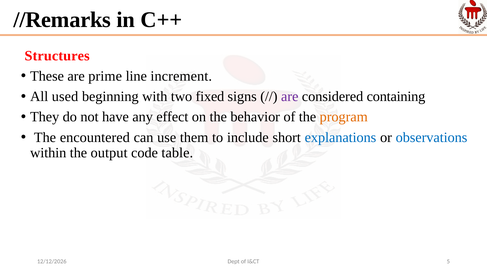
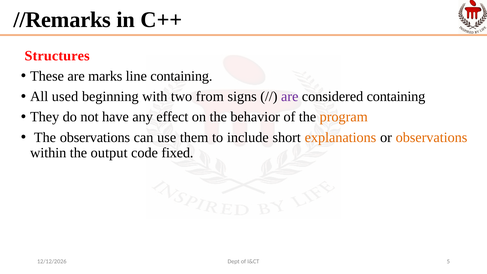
prime: prime -> marks
line increment: increment -> containing
fixed: fixed -> from
The encountered: encountered -> observations
explanations colour: blue -> orange
observations at (432, 137) colour: blue -> orange
table: table -> fixed
